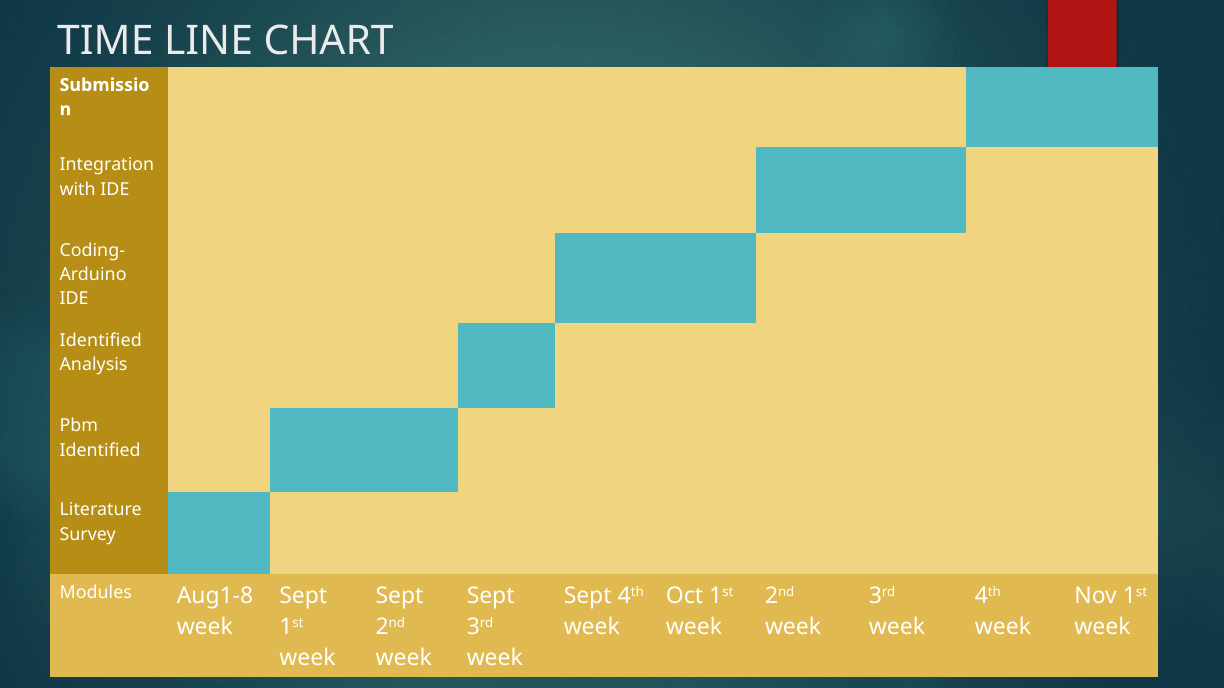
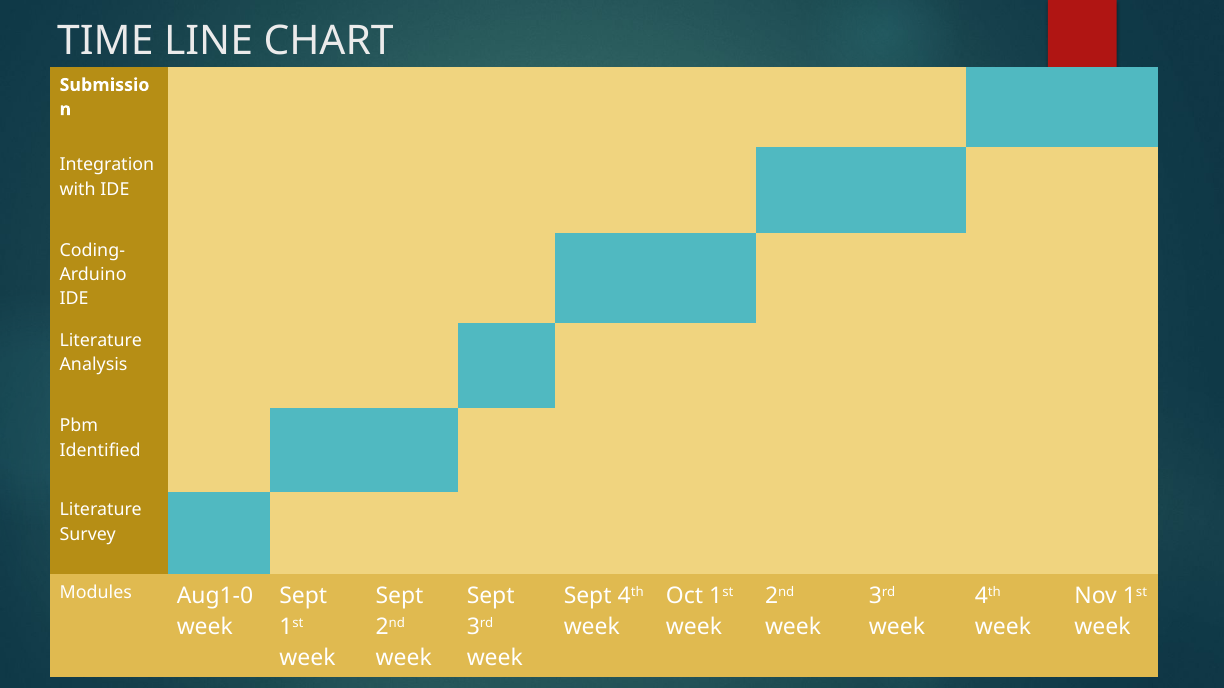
Identified at (101, 341): Identified -> Literature
Aug1-8: Aug1-8 -> Aug1-0
